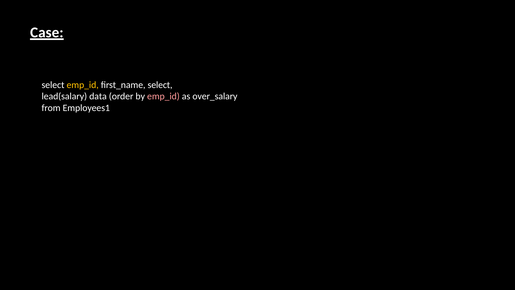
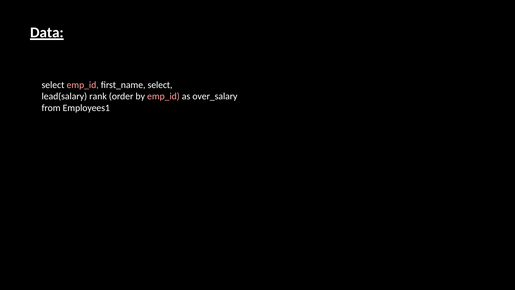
Case: Case -> Data
emp_id at (83, 85) colour: yellow -> pink
data: data -> rank
